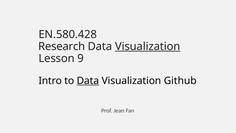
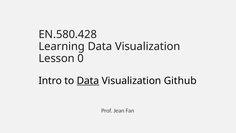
Research: Research -> Learning
Visualization at (148, 46) underline: present -> none
9: 9 -> 0
